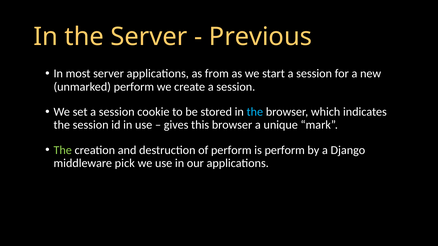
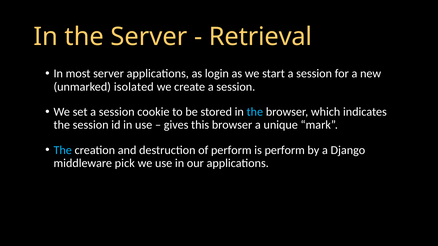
Previous: Previous -> Retrieval
from: from -> login
unmarked perform: perform -> isolated
The at (63, 150) colour: light green -> light blue
